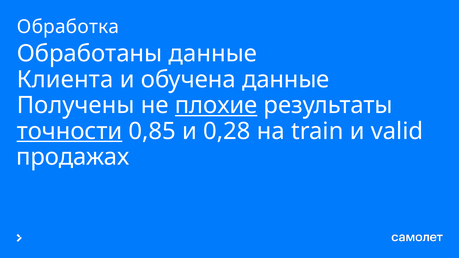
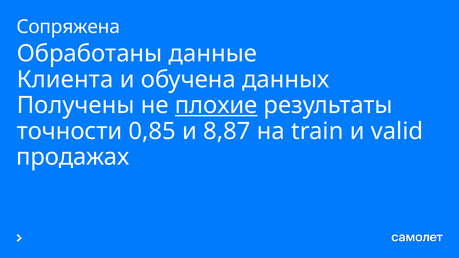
Обработка: Обработка -> Сопряжена
обучена данные: данные -> данных
точности underline: present -> none
0,28: 0,28 -> 8,87
